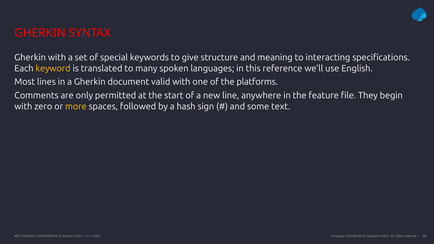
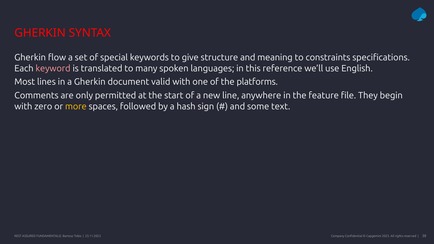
Gherkin with: with -> flow
interacting: interacting -> constraints
keyword colour: yellow -> pink
